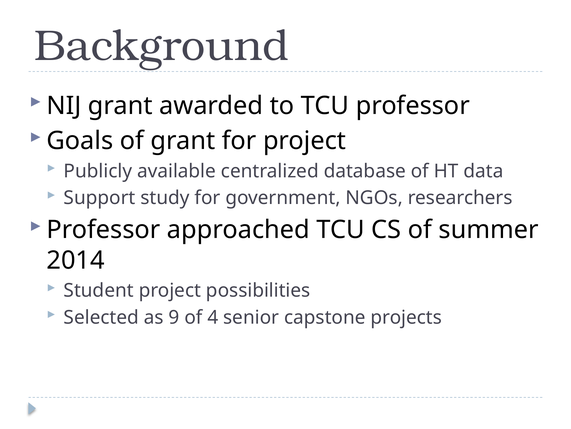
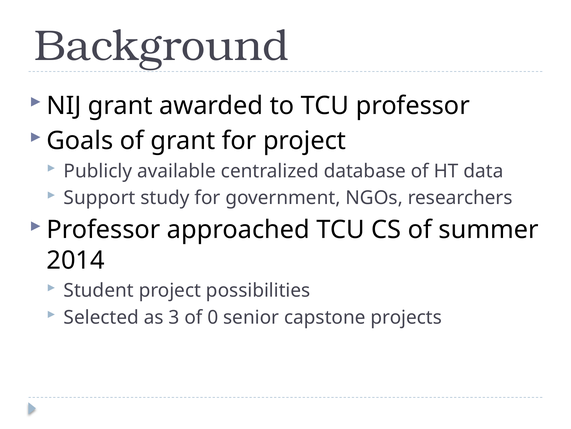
9: 9 -> 3
4: 4 -> 0
